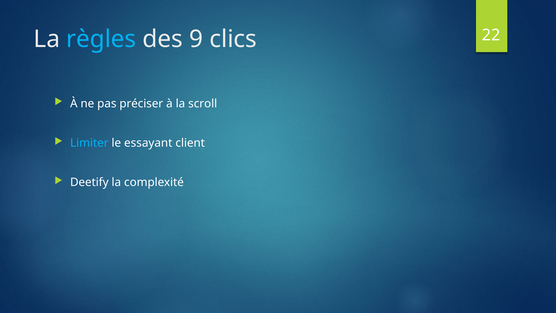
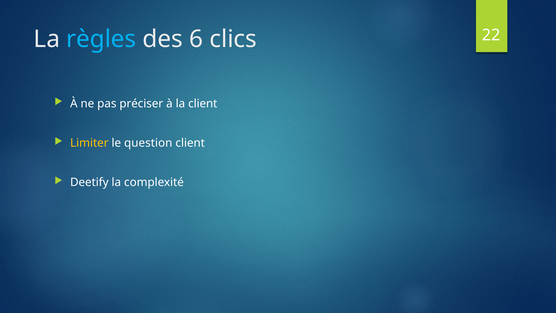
9: 9 -> 6
la scroll: scroll -> client
Limiter colour: light blue -> yellow
essayant: essayant -> question
